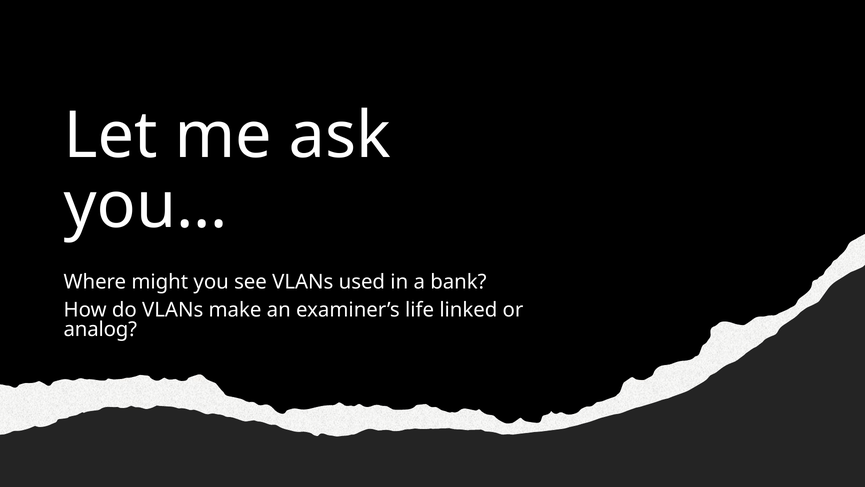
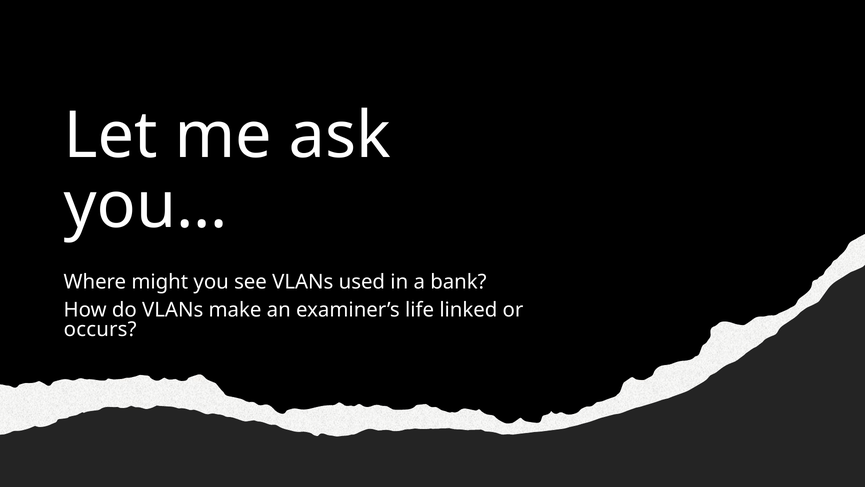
analog: analog -> occurs
